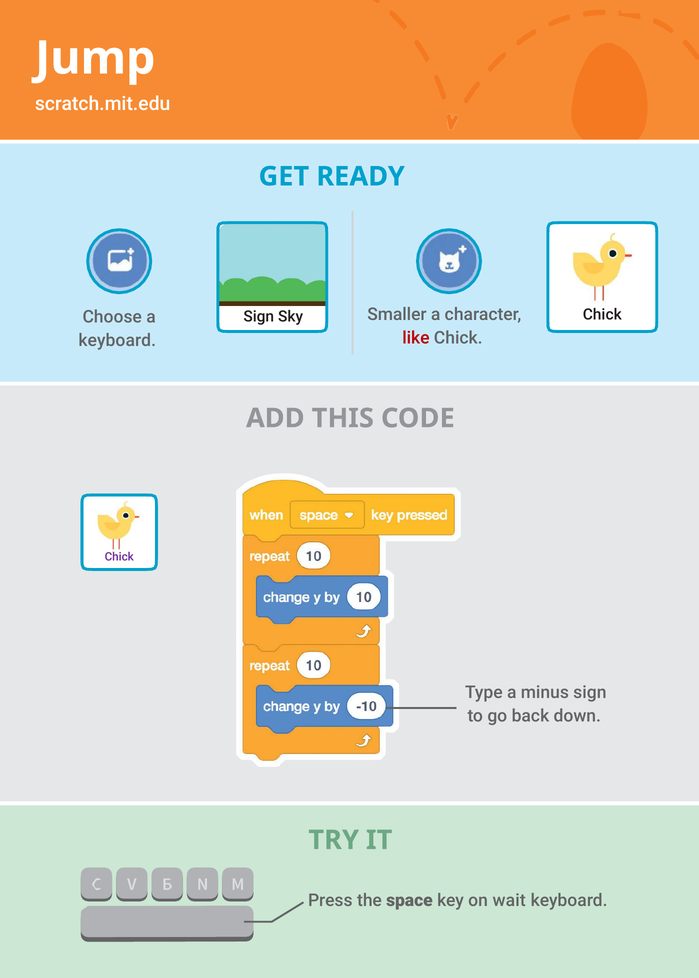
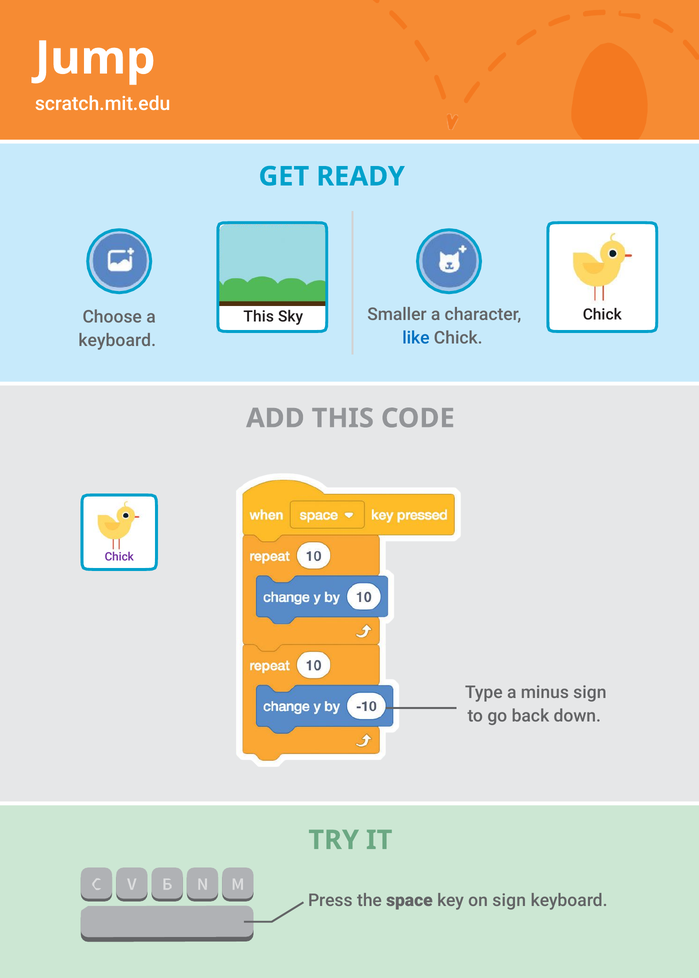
Sign at (259, 317): Sign -> This
like colour: red -> blue
on wait: wait -> sign
